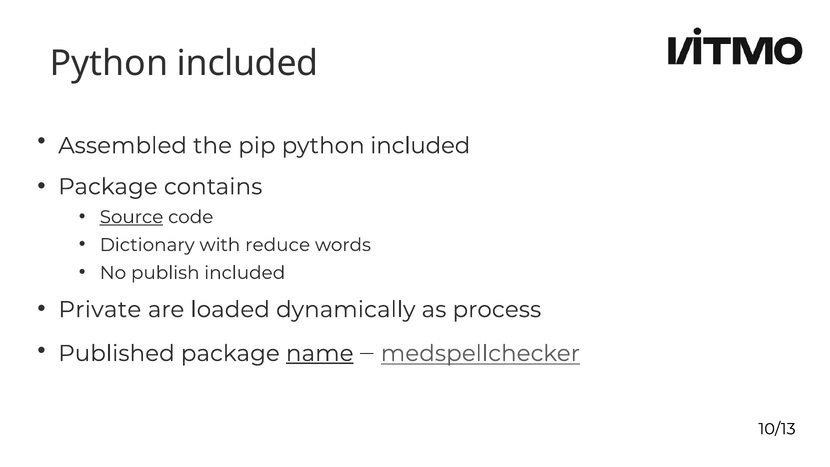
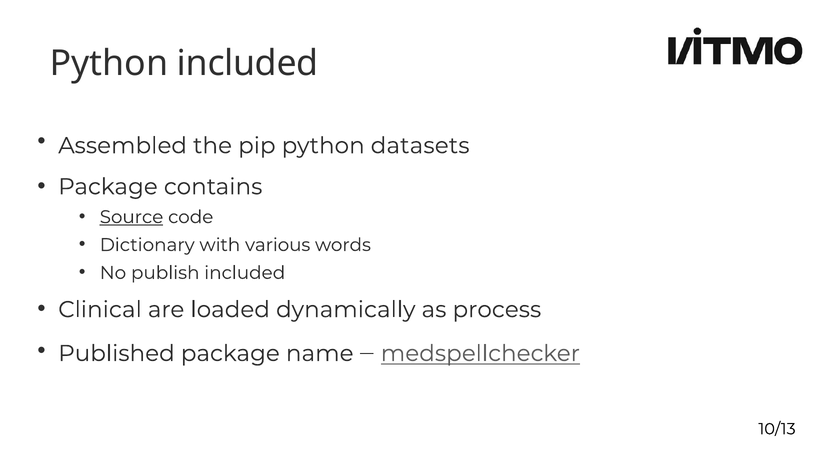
pip python included: included -> datasets
reduce: reduce -> various
Private: Private -> Clinical
name underline: present -> none
